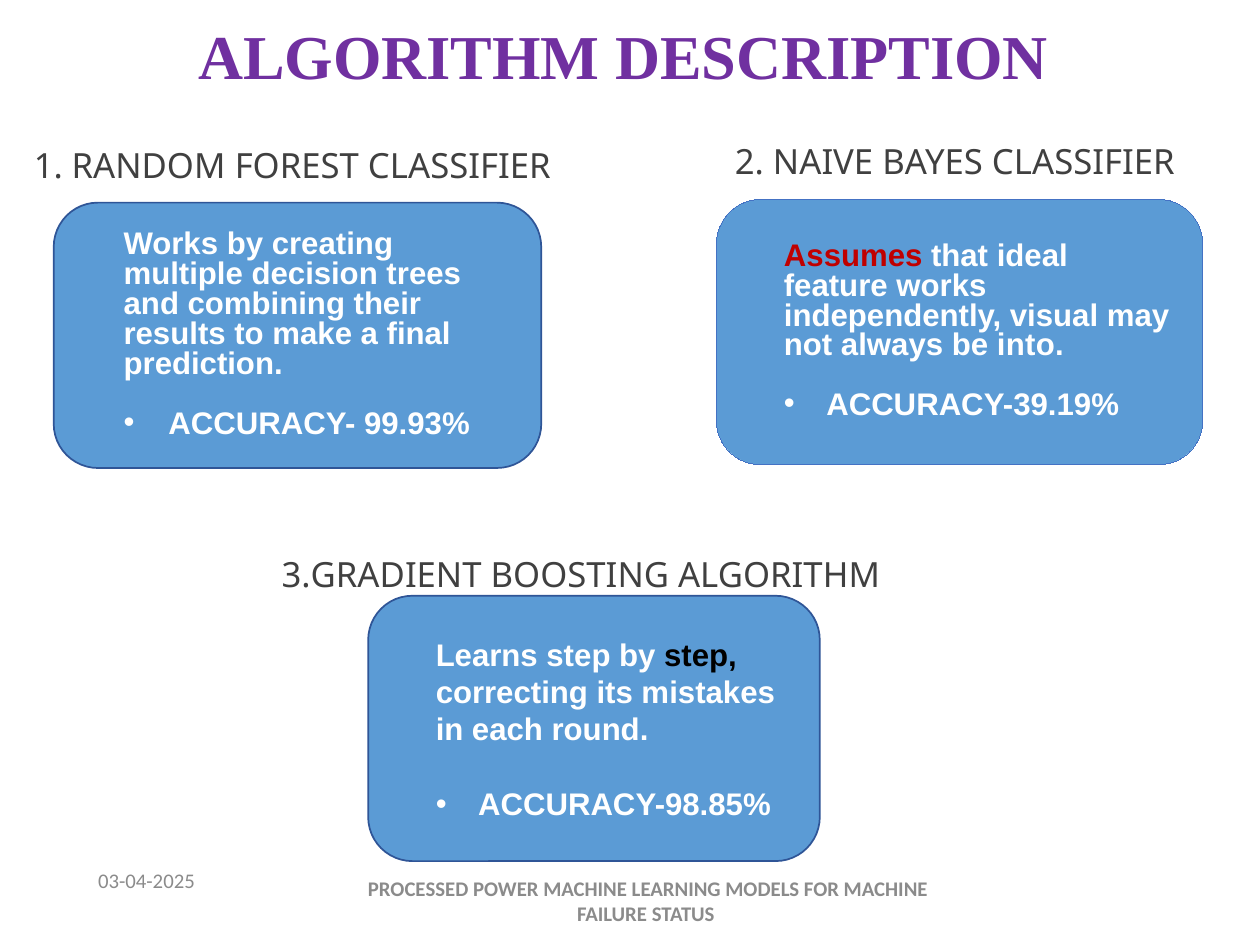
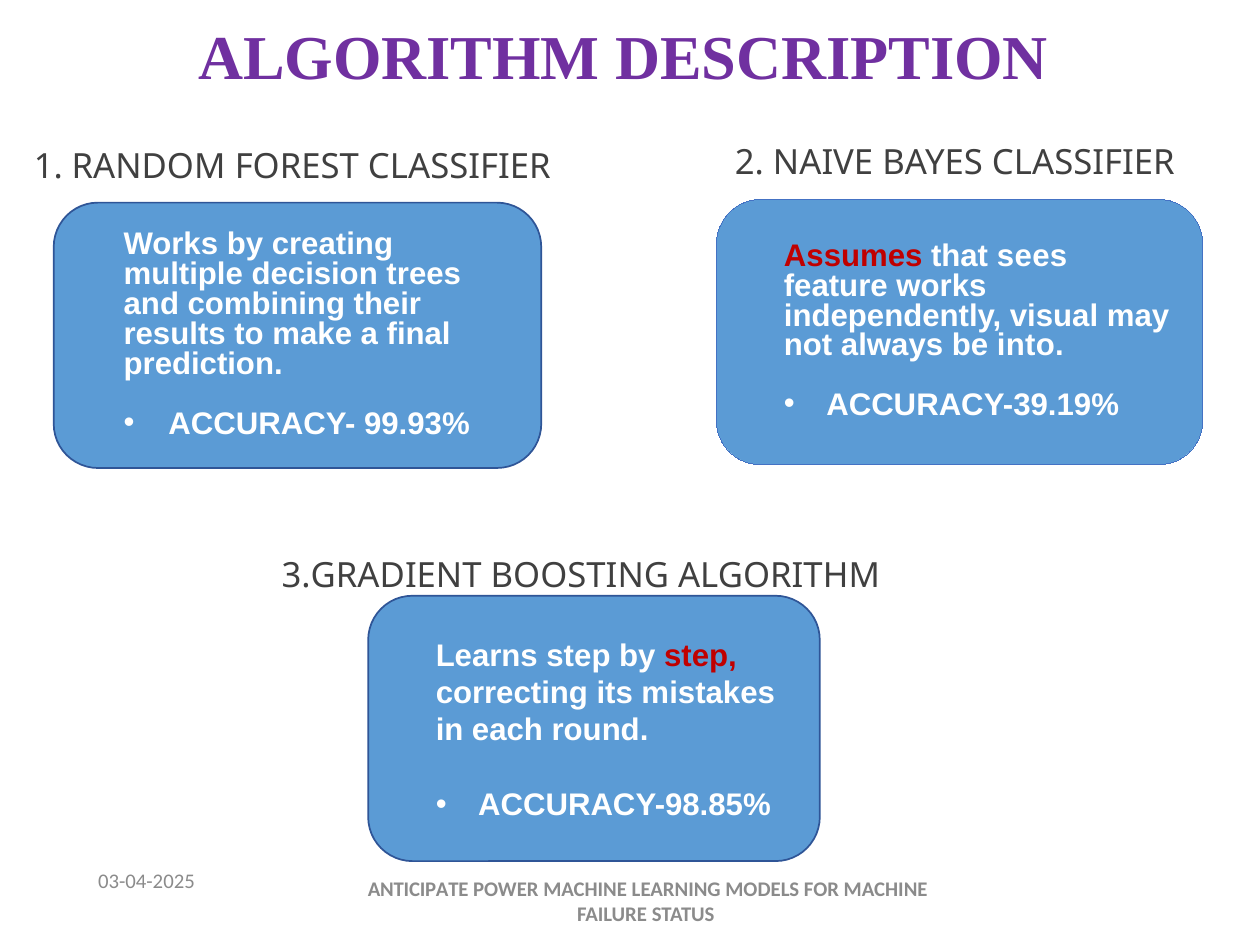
ideal: ideal -> sees
step at (700, 655) colour: black -> red
PROCESSED: PROCESSED -> ANTICIPATE
